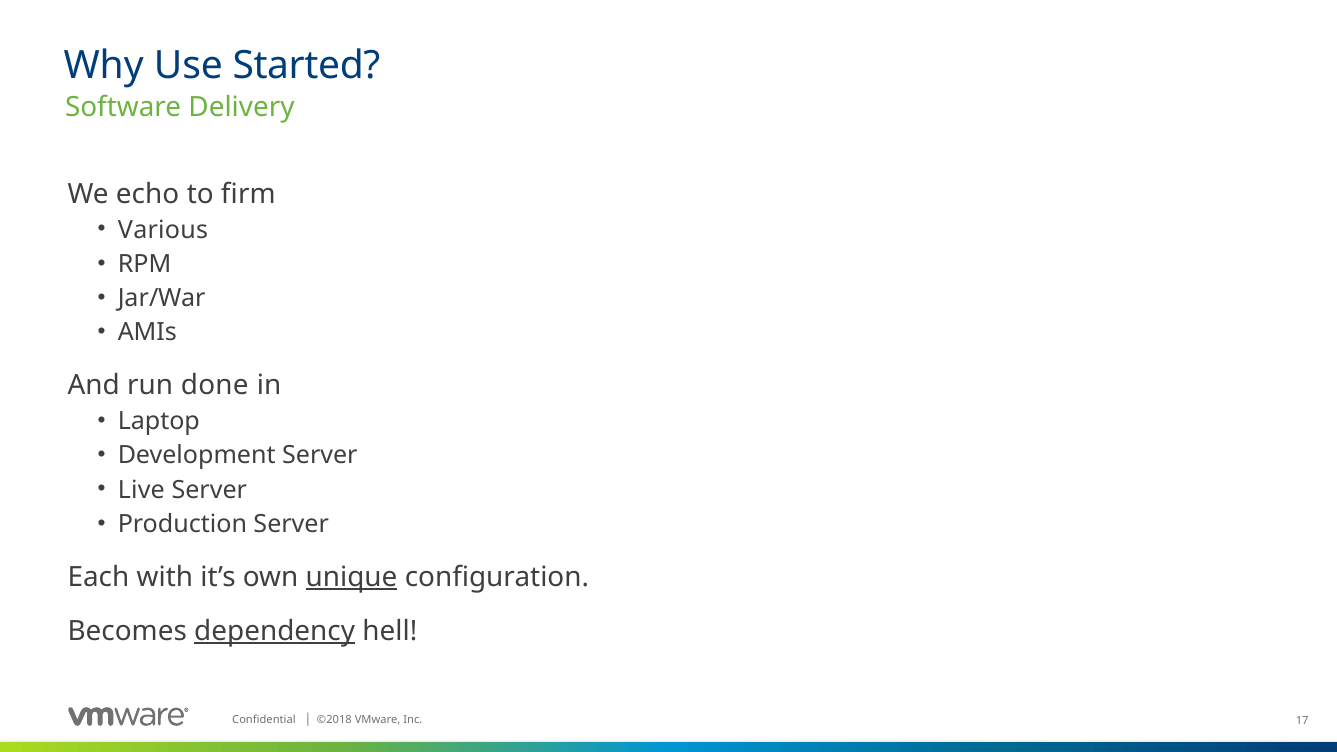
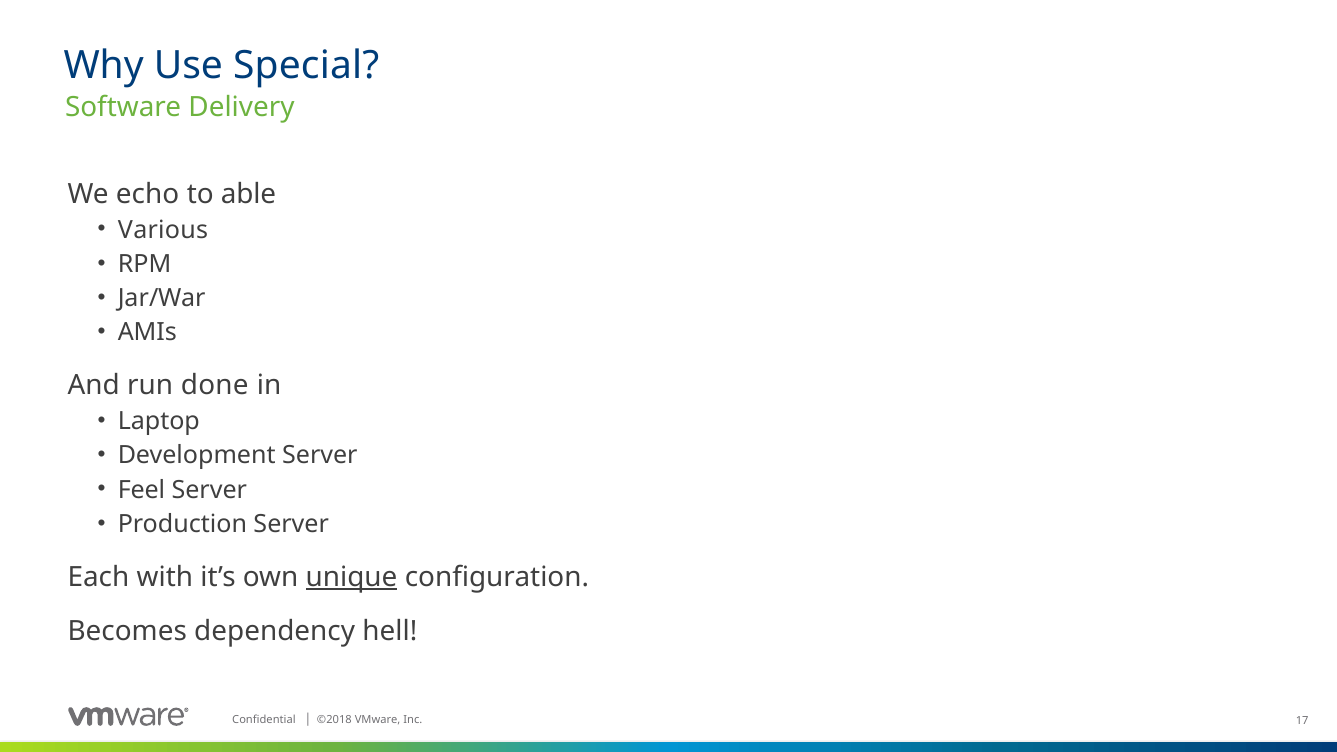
Started: Started -> Special
firm: firm -> able
Live: Live -> Feel
dependency underline: present -> none
